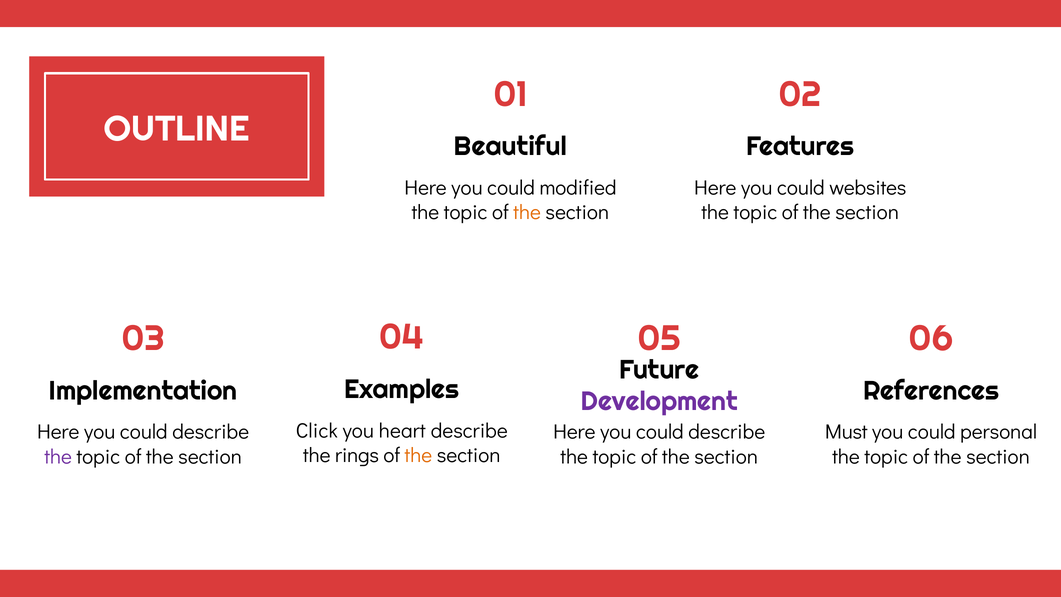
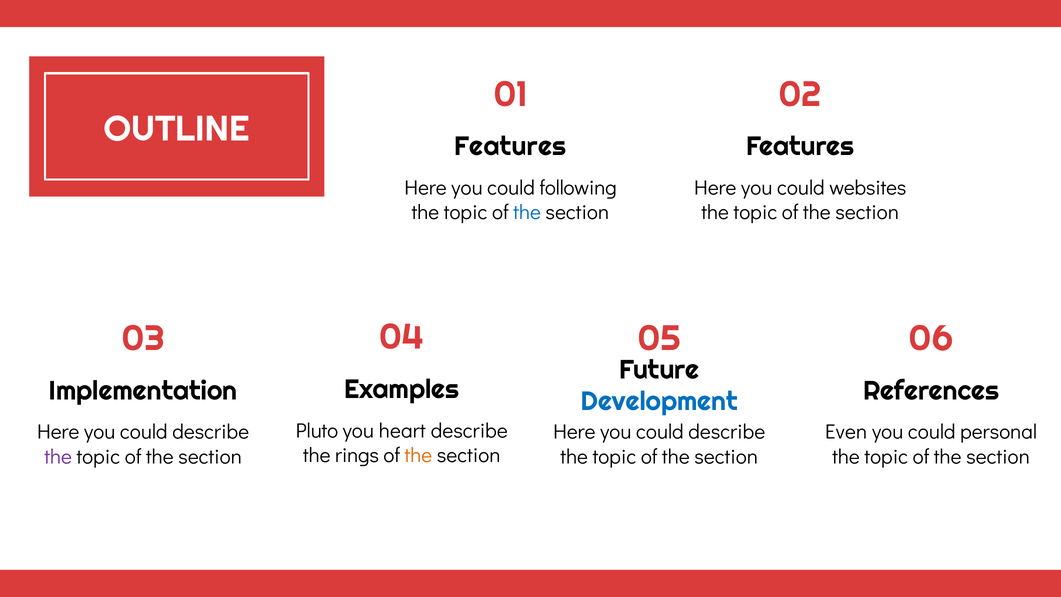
OUTLINE Beautiful: Beautiful -> Features
modified: modified -> following
the at (527, 213) colour: orange -> blue
Development colour: purple -> blue
Click: Click -> Pluto
Must: Must -> Even
